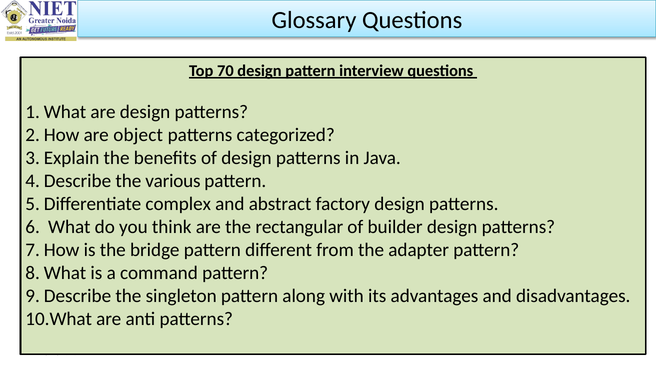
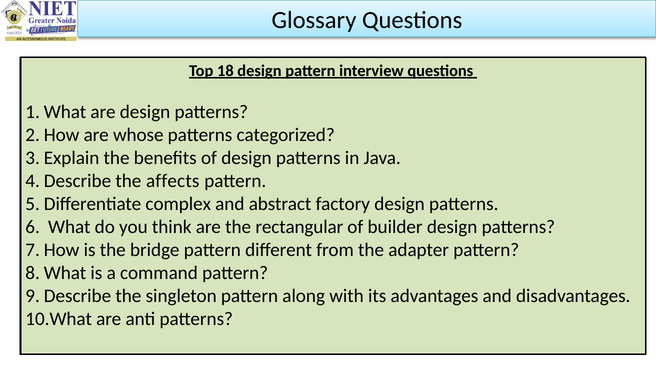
70: 70 -> 18
object: object -> whose
various: various -> affects
